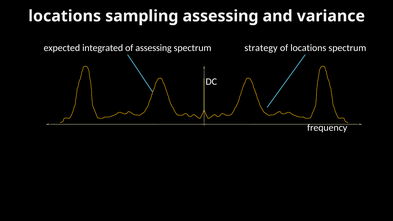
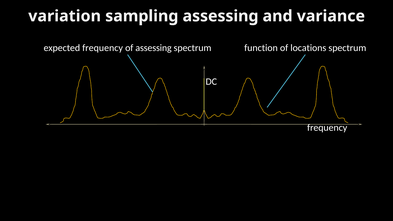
locations at (65, 16): locations -> variation
expected integrated: integrated -> frequency
strategy: strategy -> function
